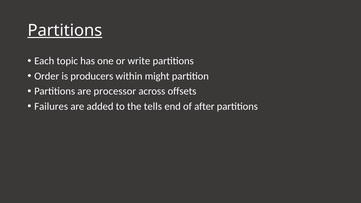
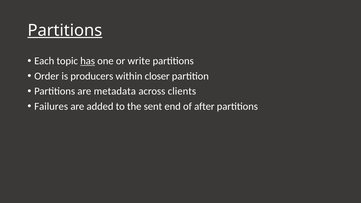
has underline: none -> present
might: might -> closer
processor: processor -> metadata
offsets: offsets -> clients
tells: tells -> sent
